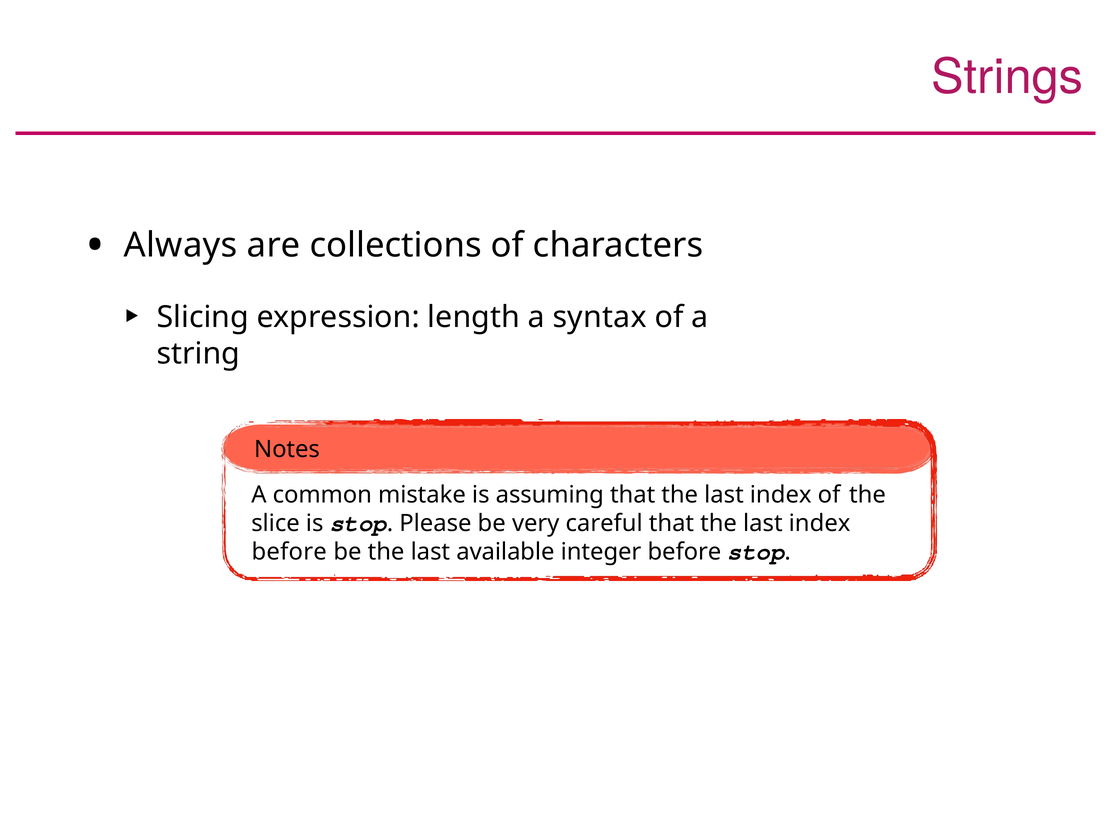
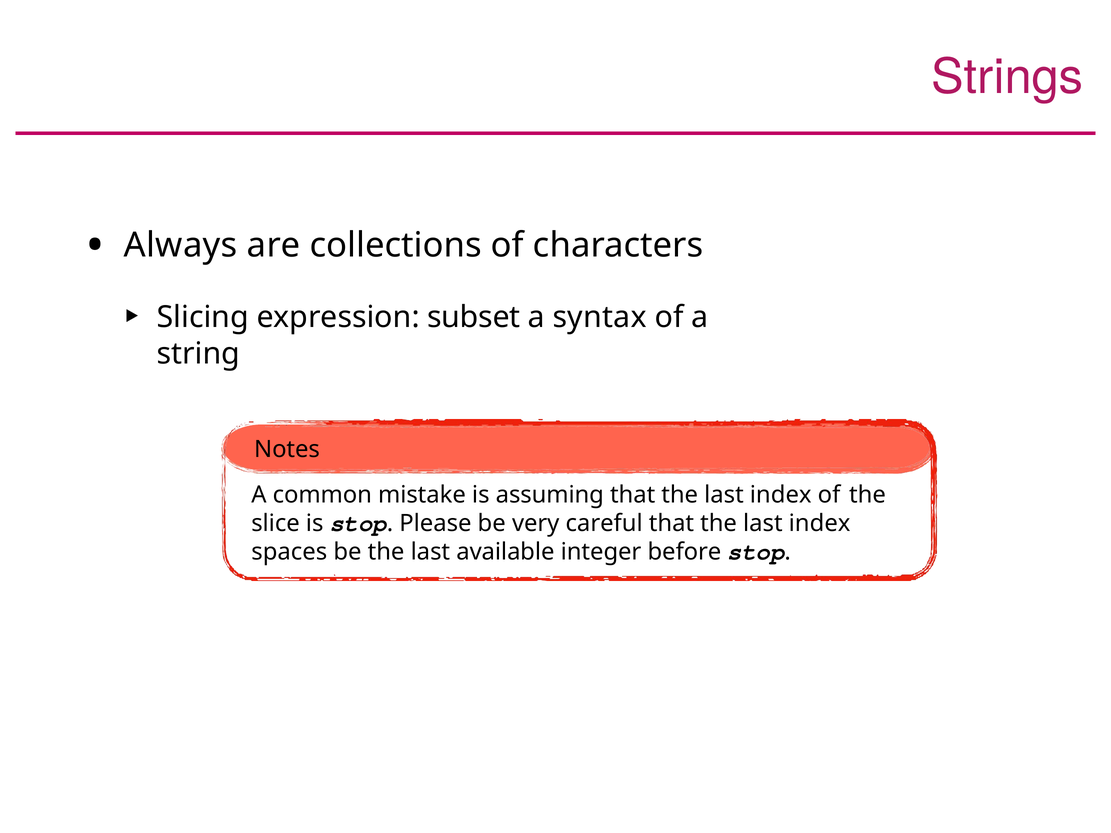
length: length -> subset
before at (289, 552): before -> spaces
